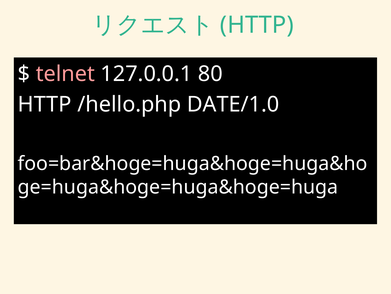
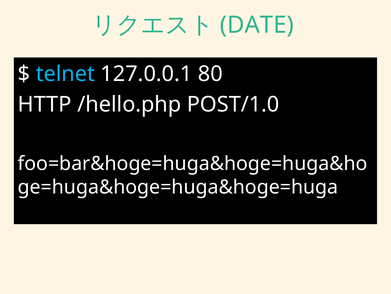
HTTP at (257, 25): HTTP -> DATE
telnet colour: pink -> light blue
DATE/1.0: DATE/1.0 -> POST/1.0
